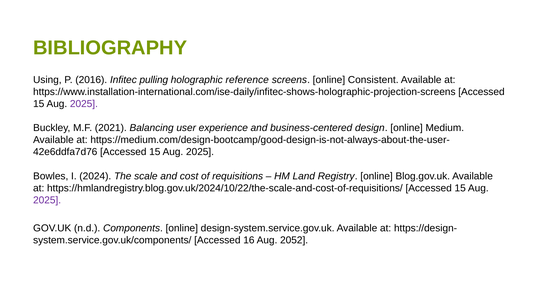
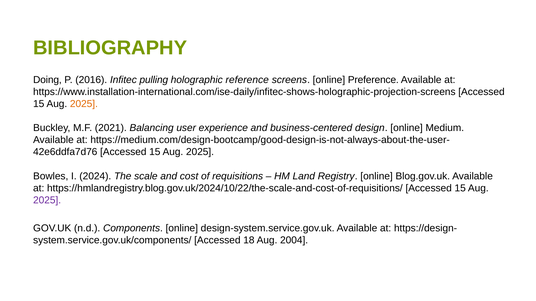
Using: Using -> Doing
Consistent: Consistent -> Preference
2025 at (84, 104) colour: purple -> orange
16: 16 -> 18
2052: 2052 -> 2004
